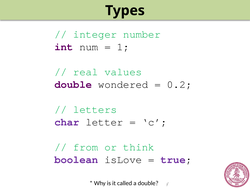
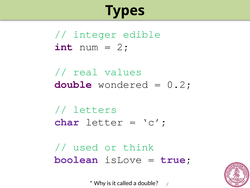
number: number -> edible
1: 1 -> 2
from: from -> used
